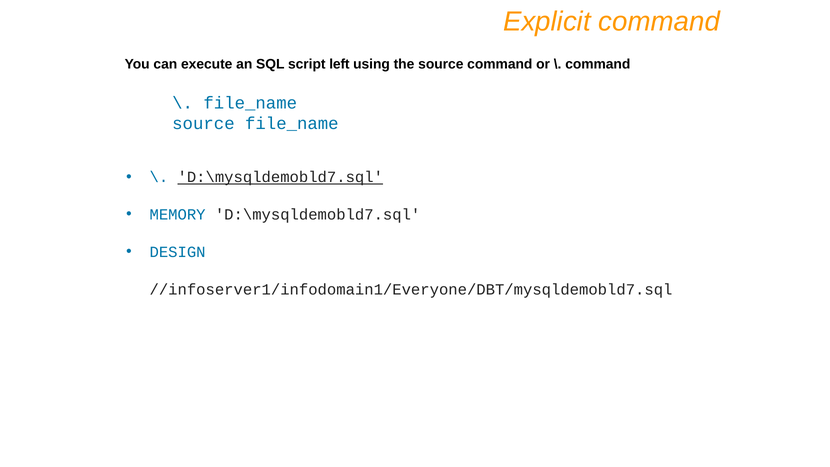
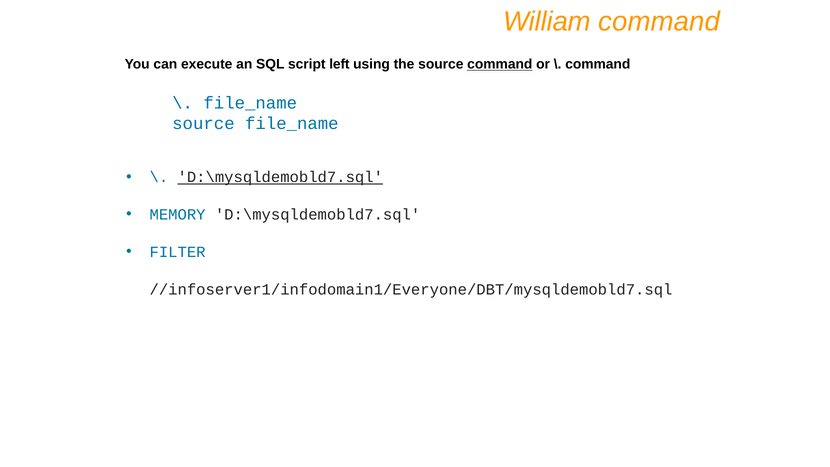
Explicit: Explicit -> William
command at (500, 64) underline: none -> present
DESIGN: DESIGN -> FILTER
